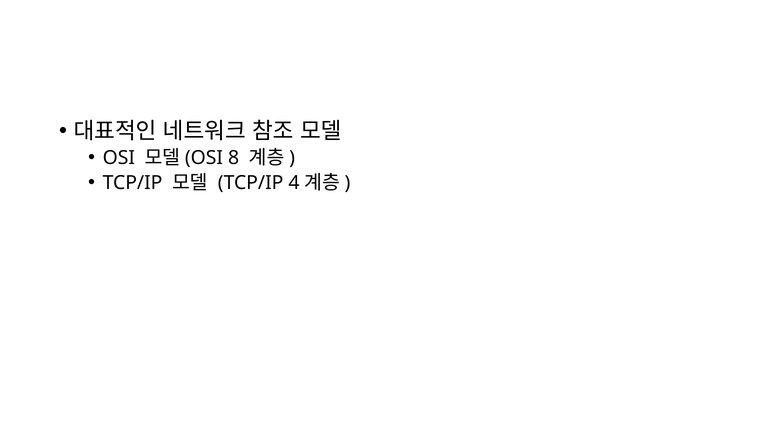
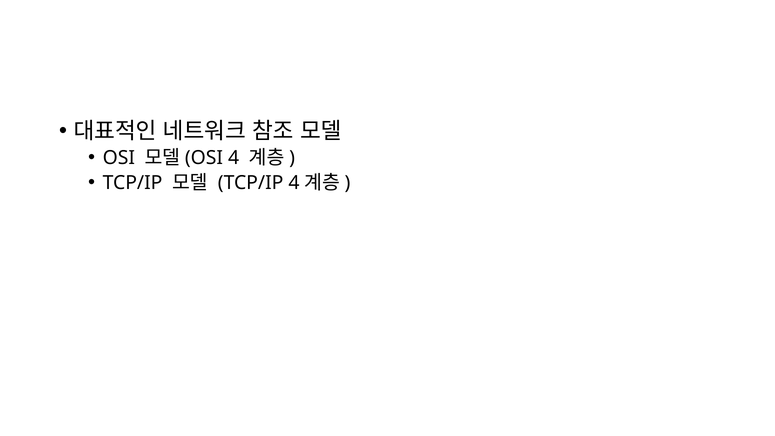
OSI 8: 8 -> 4
